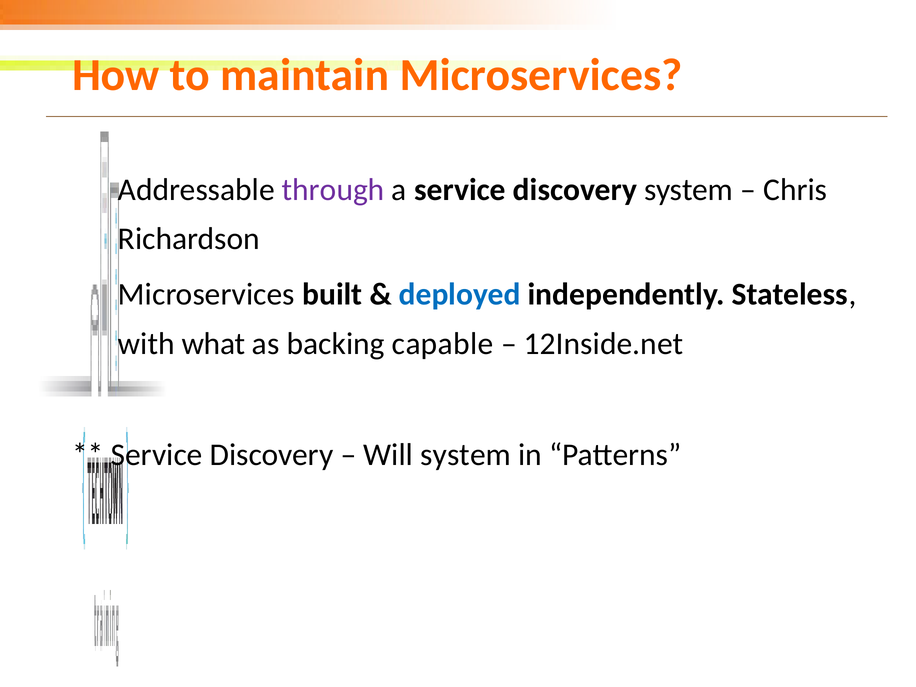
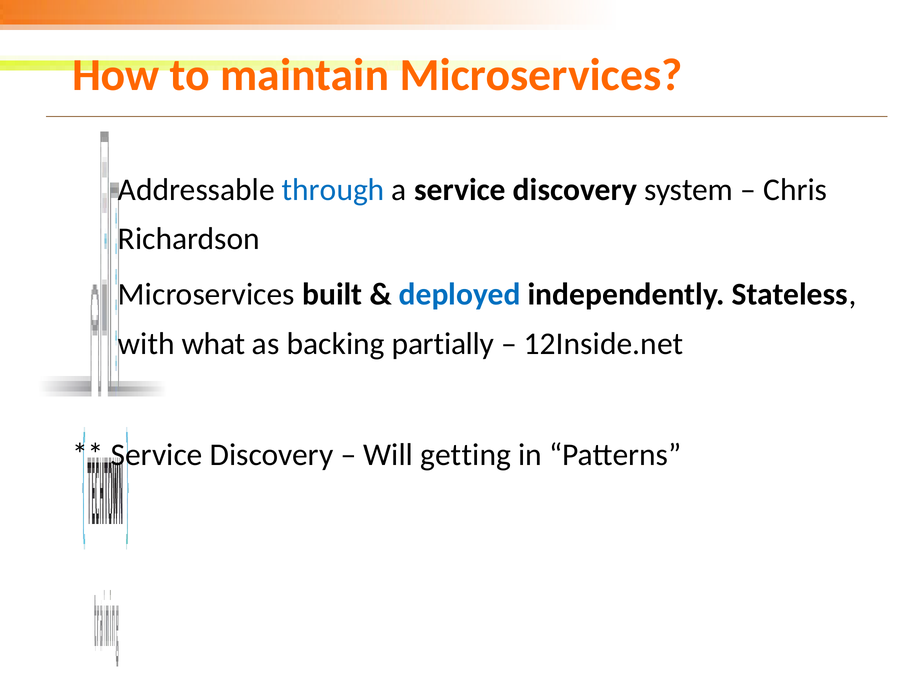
through colour: purple -> blue
capable: capable -> partially
Will system: system -> getting
